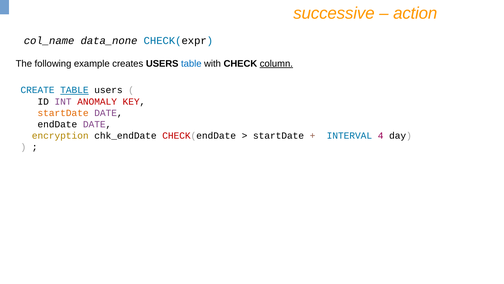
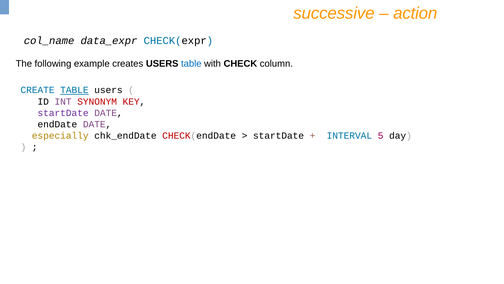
data_none: data_none -> data_expr
column underline: present -> none
ANOMALY: ANOMALY -> SYNONYM
startDate at (63, 113) colour: orange -> purple
encryption: encryption -> especially
4: 4 -> 5
